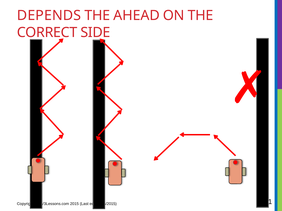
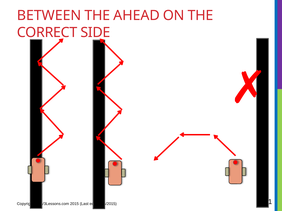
DEPENDS: DEPENDS -> BETWEEN
